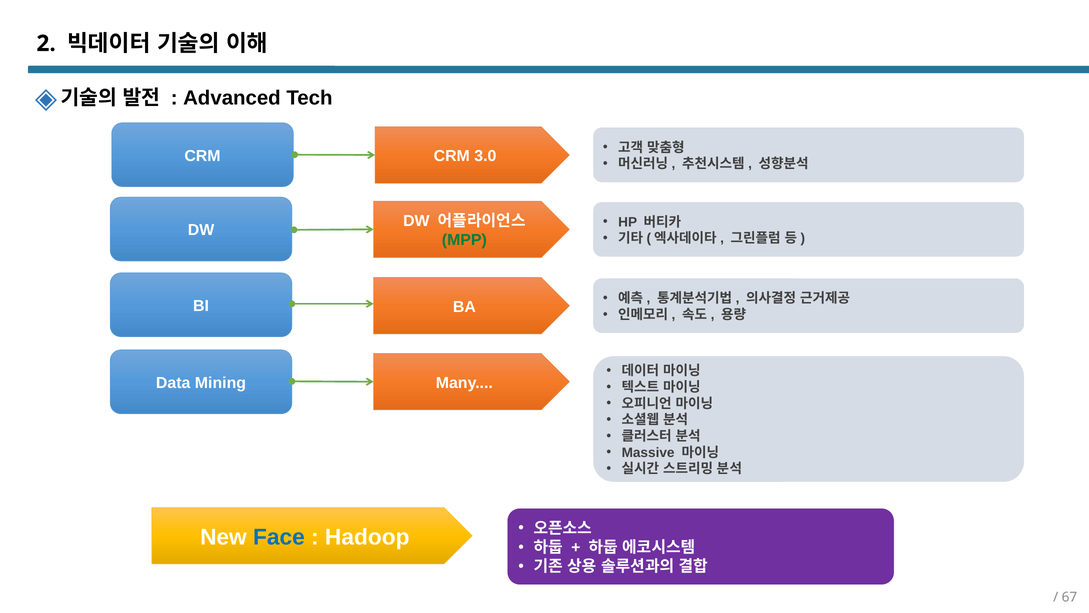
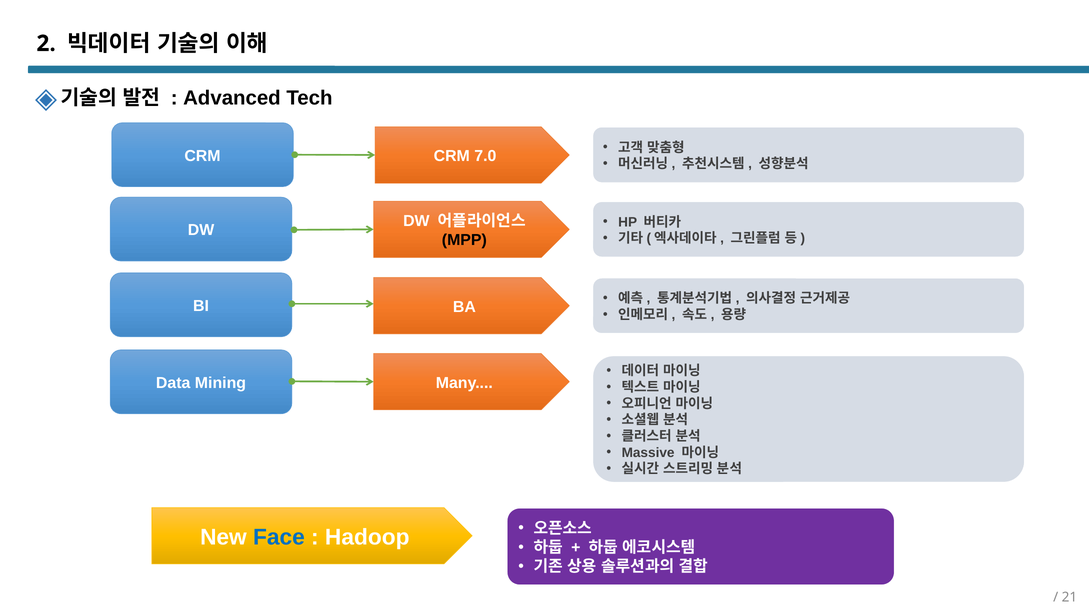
3.0: 3.0 -> 7.0
MPP colour: green -> black
67: 67 -> 21
